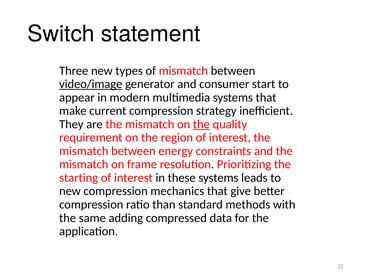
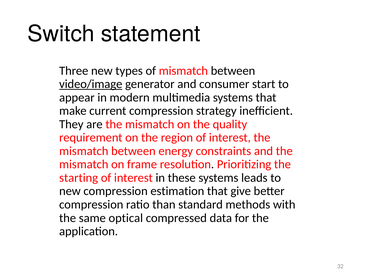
the at (201, 125) underline: present -> none
mechanics: mechanics -> estimation
adding: adding -> optical
